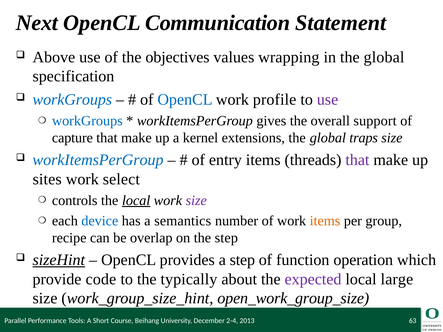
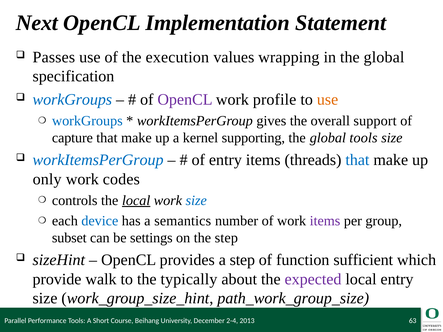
Communication: Communication -> Implementation
Above: Above -> Passes
objectives: objectives -> execution
OpenCL at (185, 100) colour: blue -> purple
use at (328, 100) colour: purple -> orange
extensions: extensions -> supporting
global traps: traps -> tools
that at (357, 160) colour: purple -> blue
sites: sites -> only
select: select -> codes
size at (196, 201) colour: purple -> blue
items at (325, 221) colour: orange -> purple
recipe: recipe -> subset
overlap: overlap -> settings
sizeHint underline: present -> none
operation: operation -> sufficient
code: code -> walk
local large: large -> entry
open_work_group_size: open_work_group_size -> path_work_group_size
